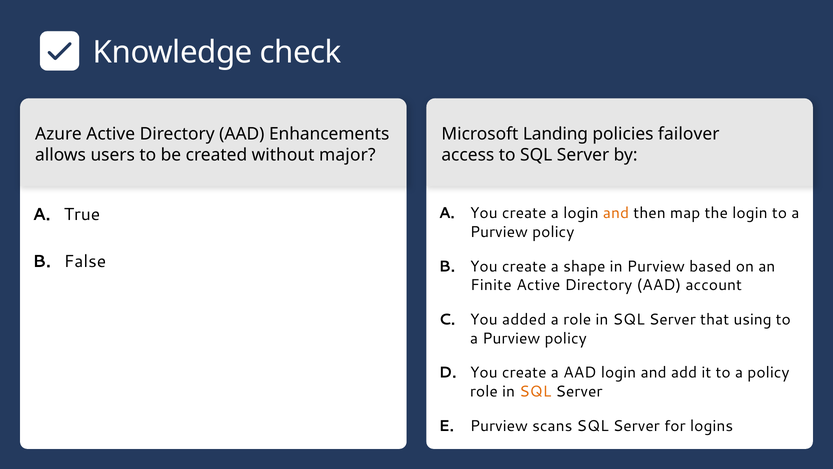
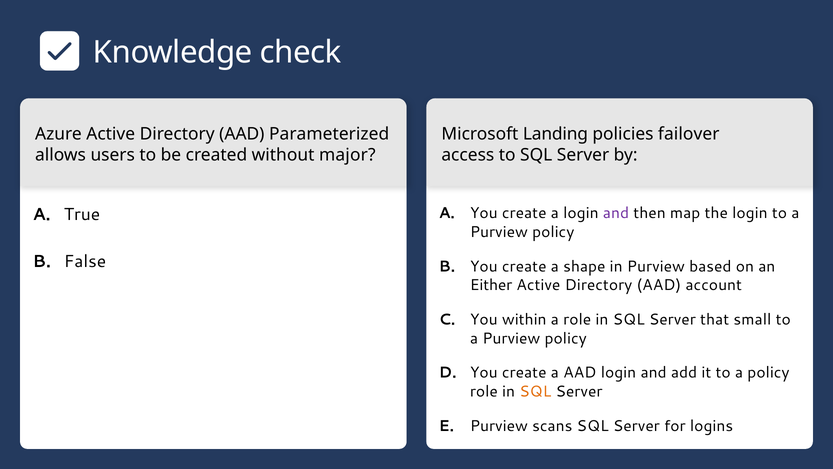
Enhancements: Enhancements -> Parameterized
and at (616, 213) colour: orange -> purple
Finite: Finite -> Either
added: added -> within
using: using -> small
